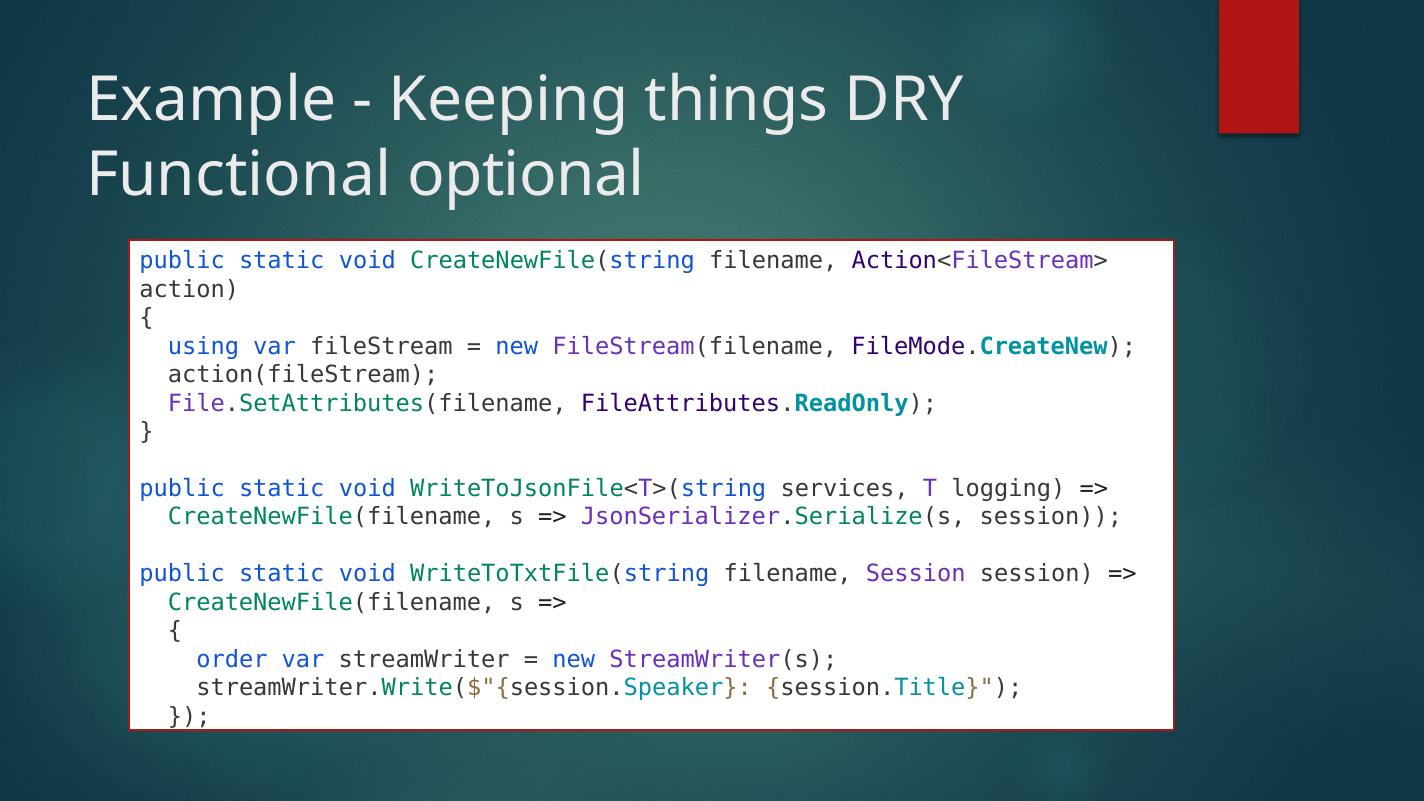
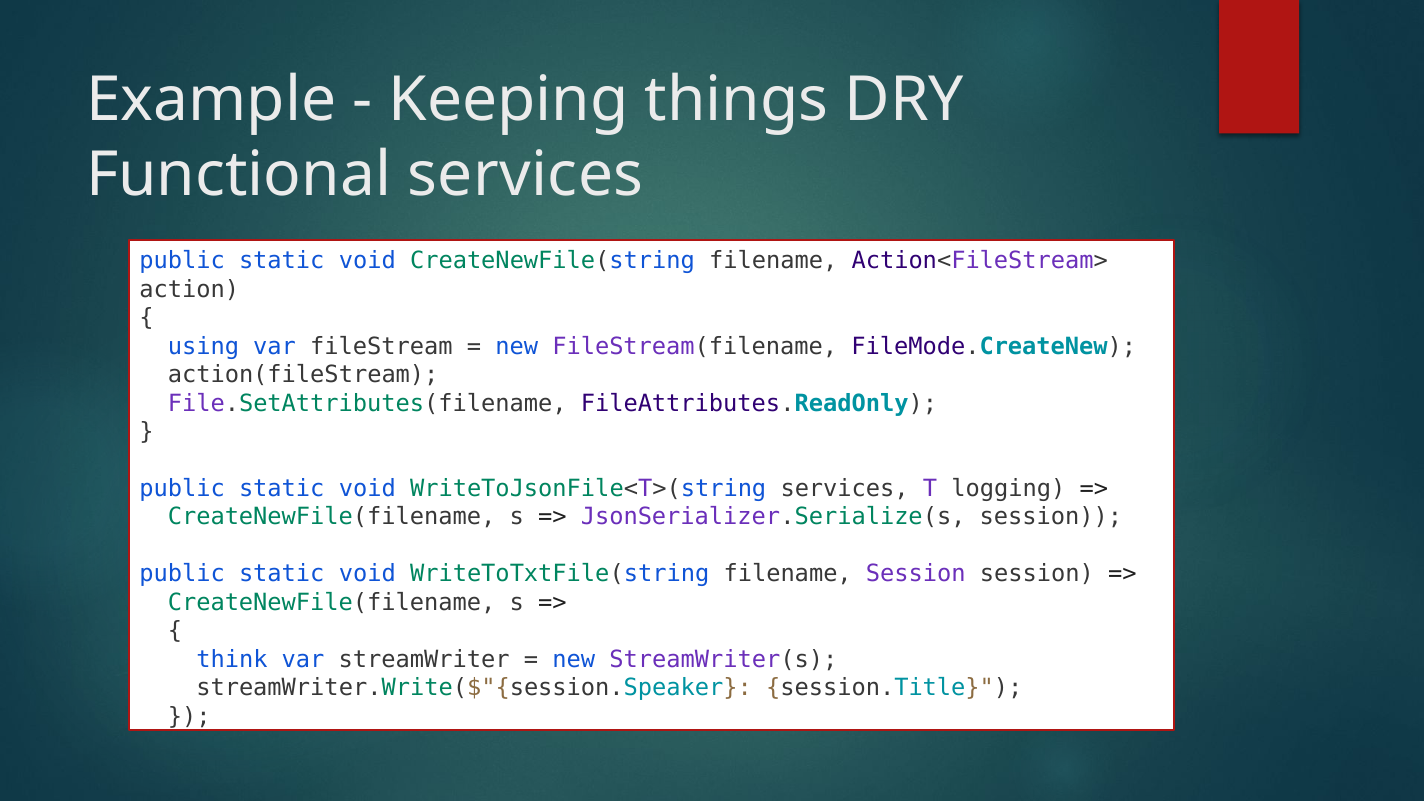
Functional optional: optional -> services
order: order -> think
